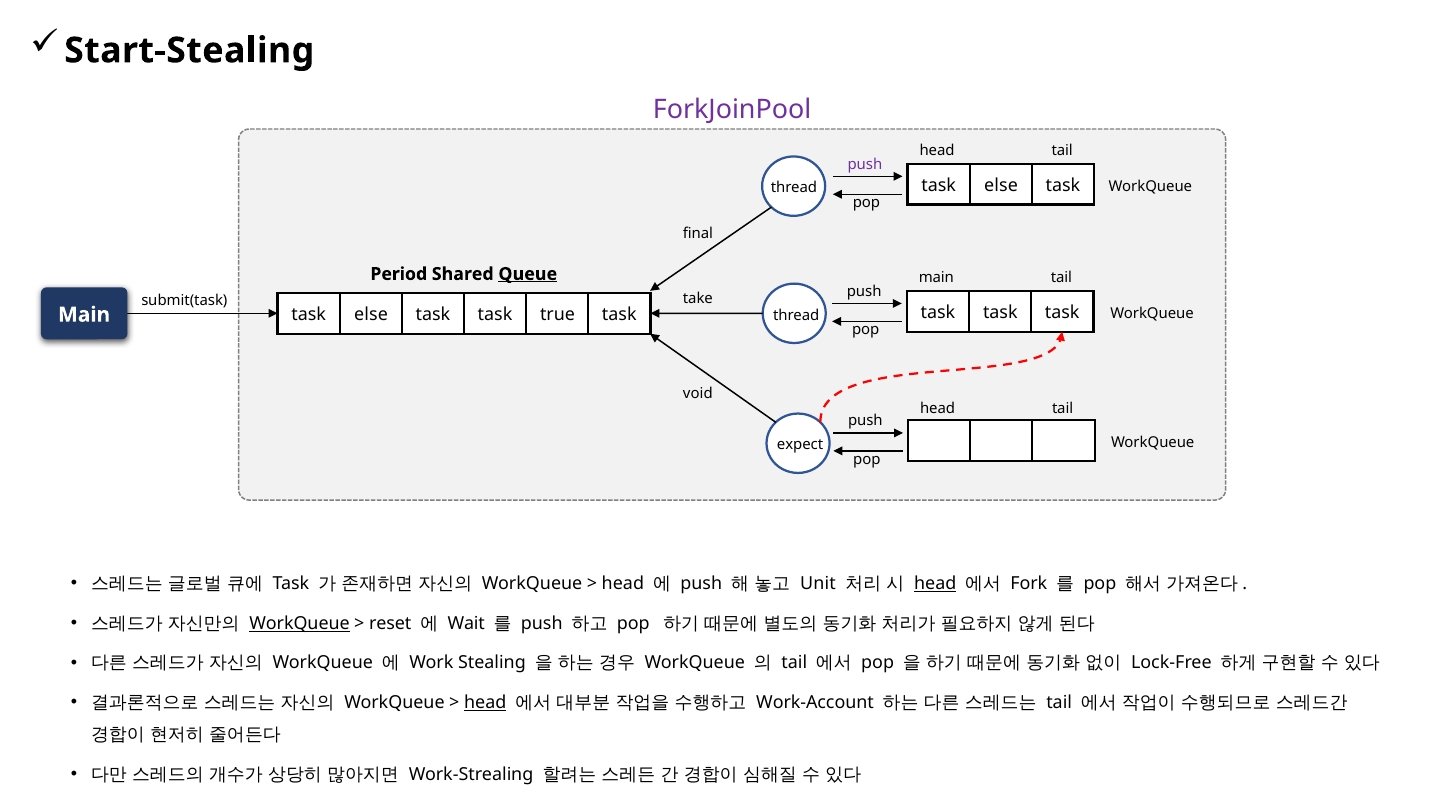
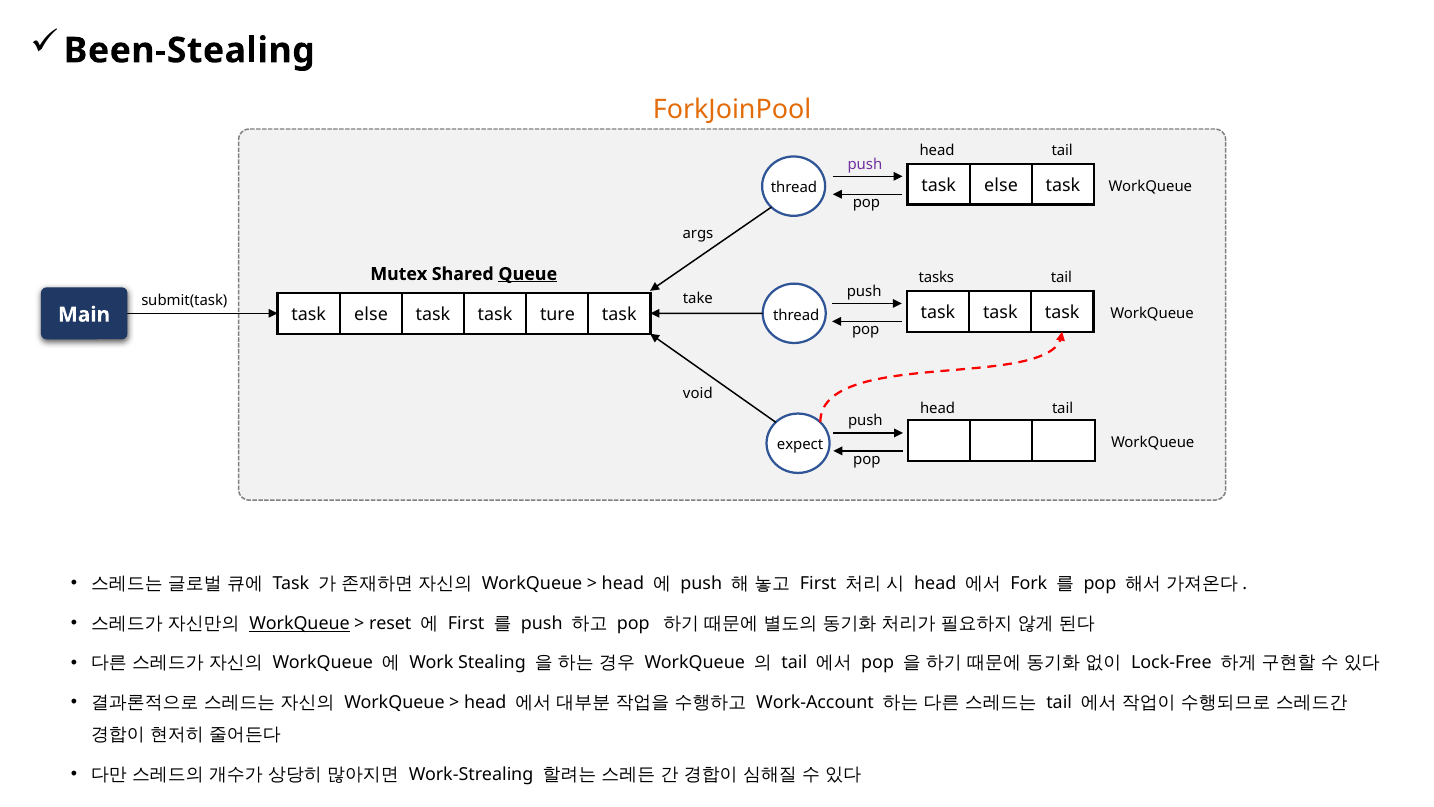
Start-Stealing: Start-Stealing -> Been-Stealing
ForkJoinPool colour: purple -> orange
final: final -> args
Period: Period -> Mutex
main at (936, 278): main -> tasks
true: true -> ture
Unit at (818, 583): Unit -> First
head at (935, 583) underline: present -> none
Wait at (466, 623): Wait -> First
head at (485, 702) underline: present -> none
